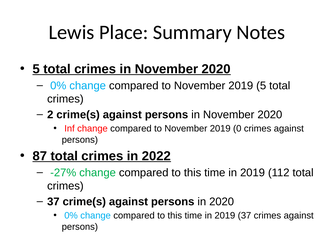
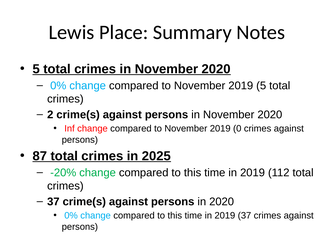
2022: 2022 -> 2025
-27%: -27% -> -20%
